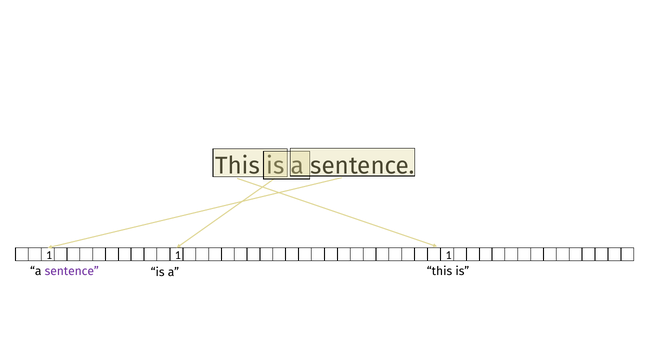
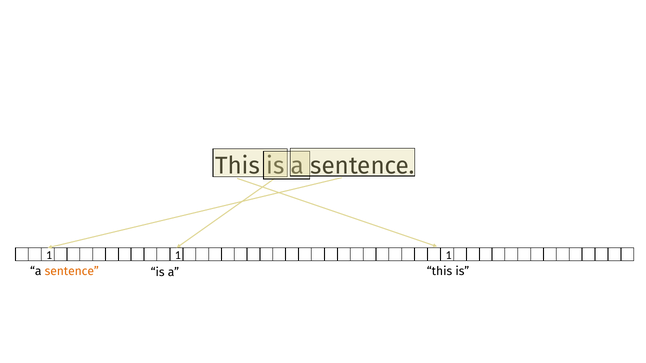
sentence at (72, 271) colour: purple -> orange
